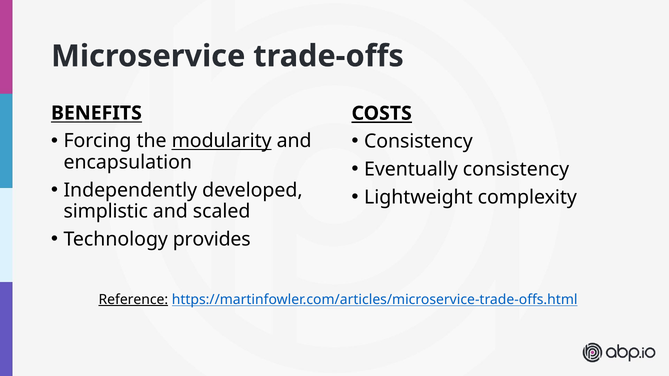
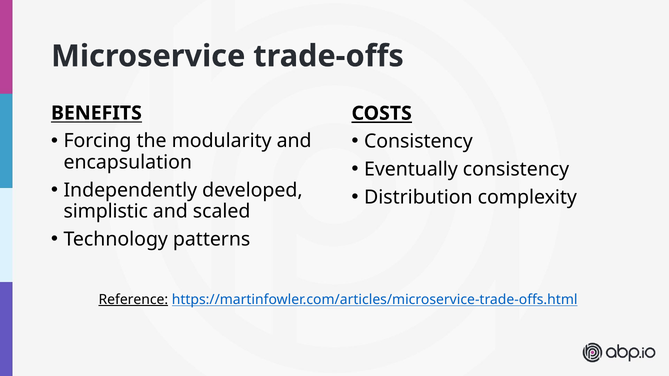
modularity underline: present -> none
Lightweight: Lightweight -> Distribution
provides: provides -> patterns
